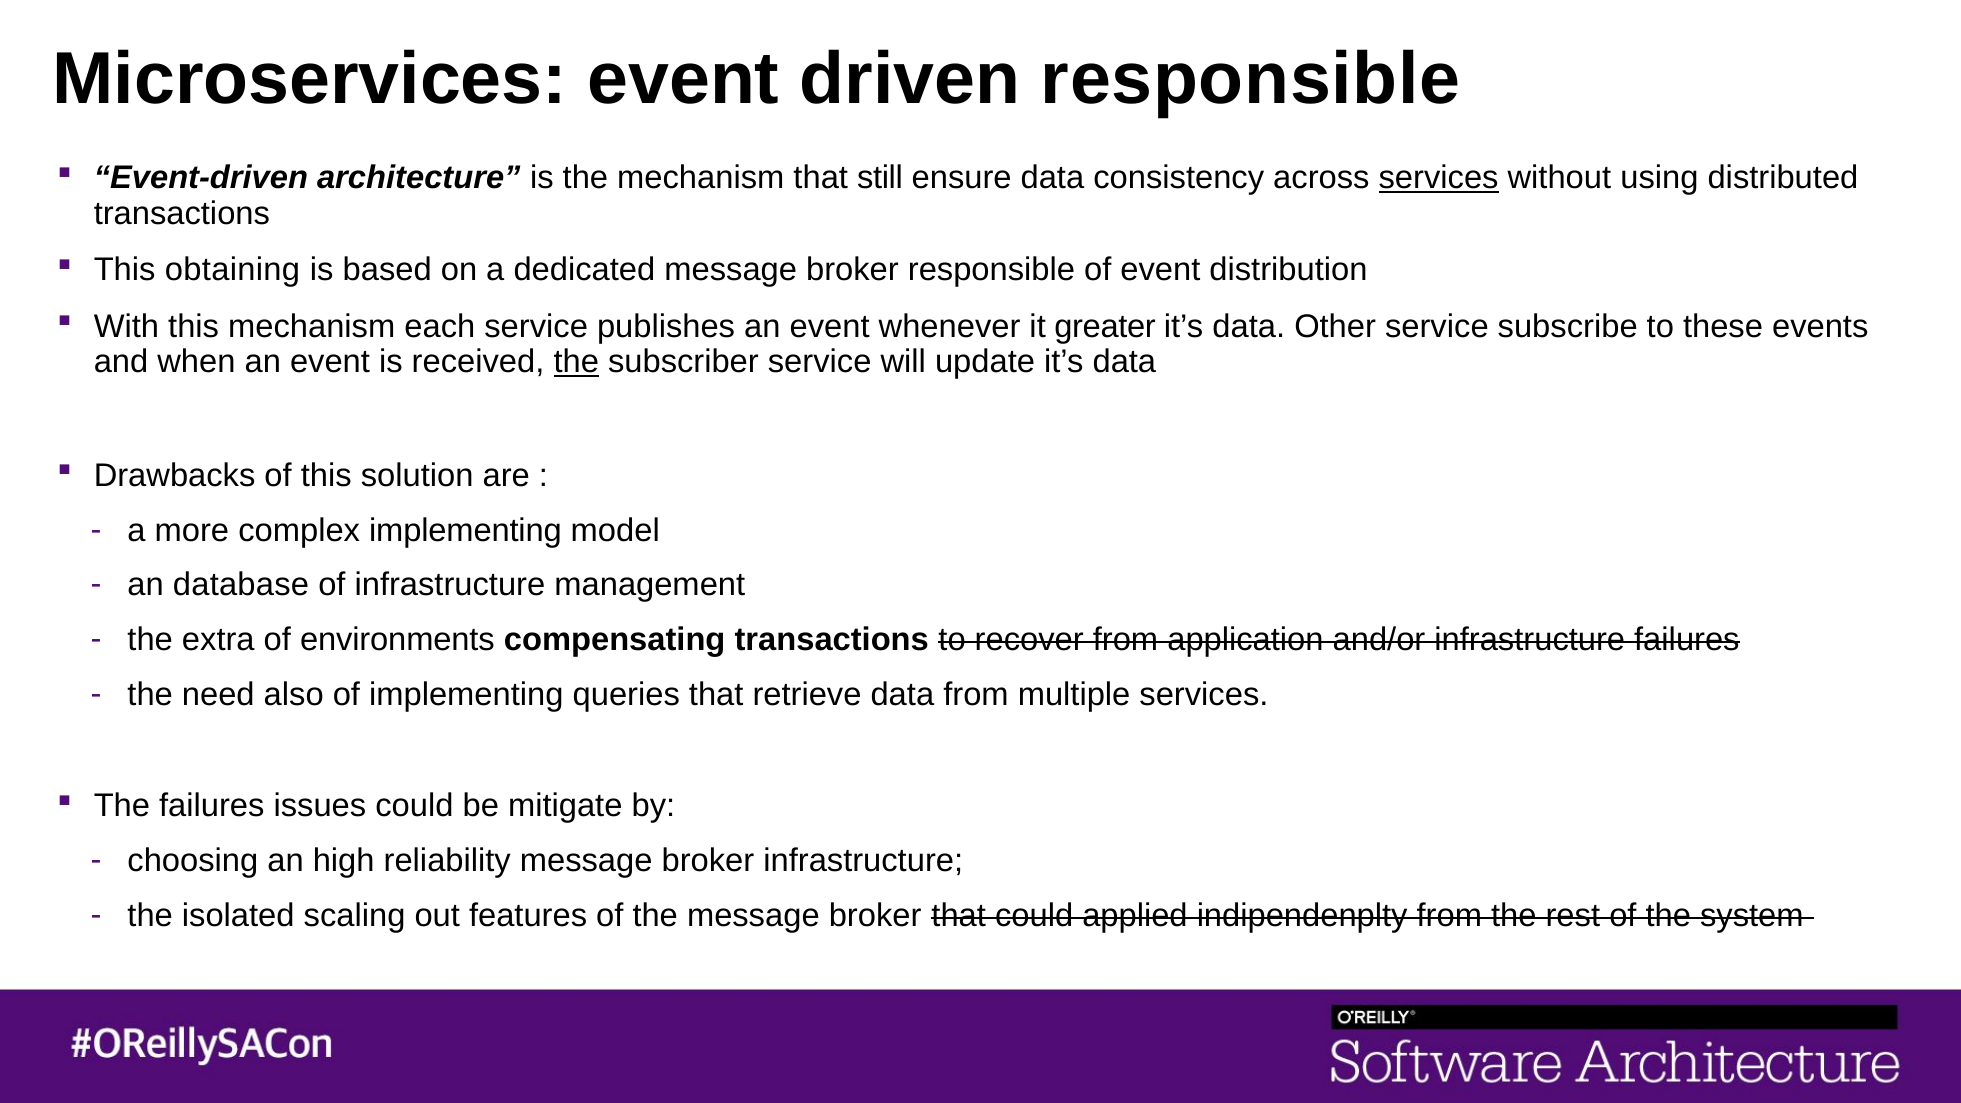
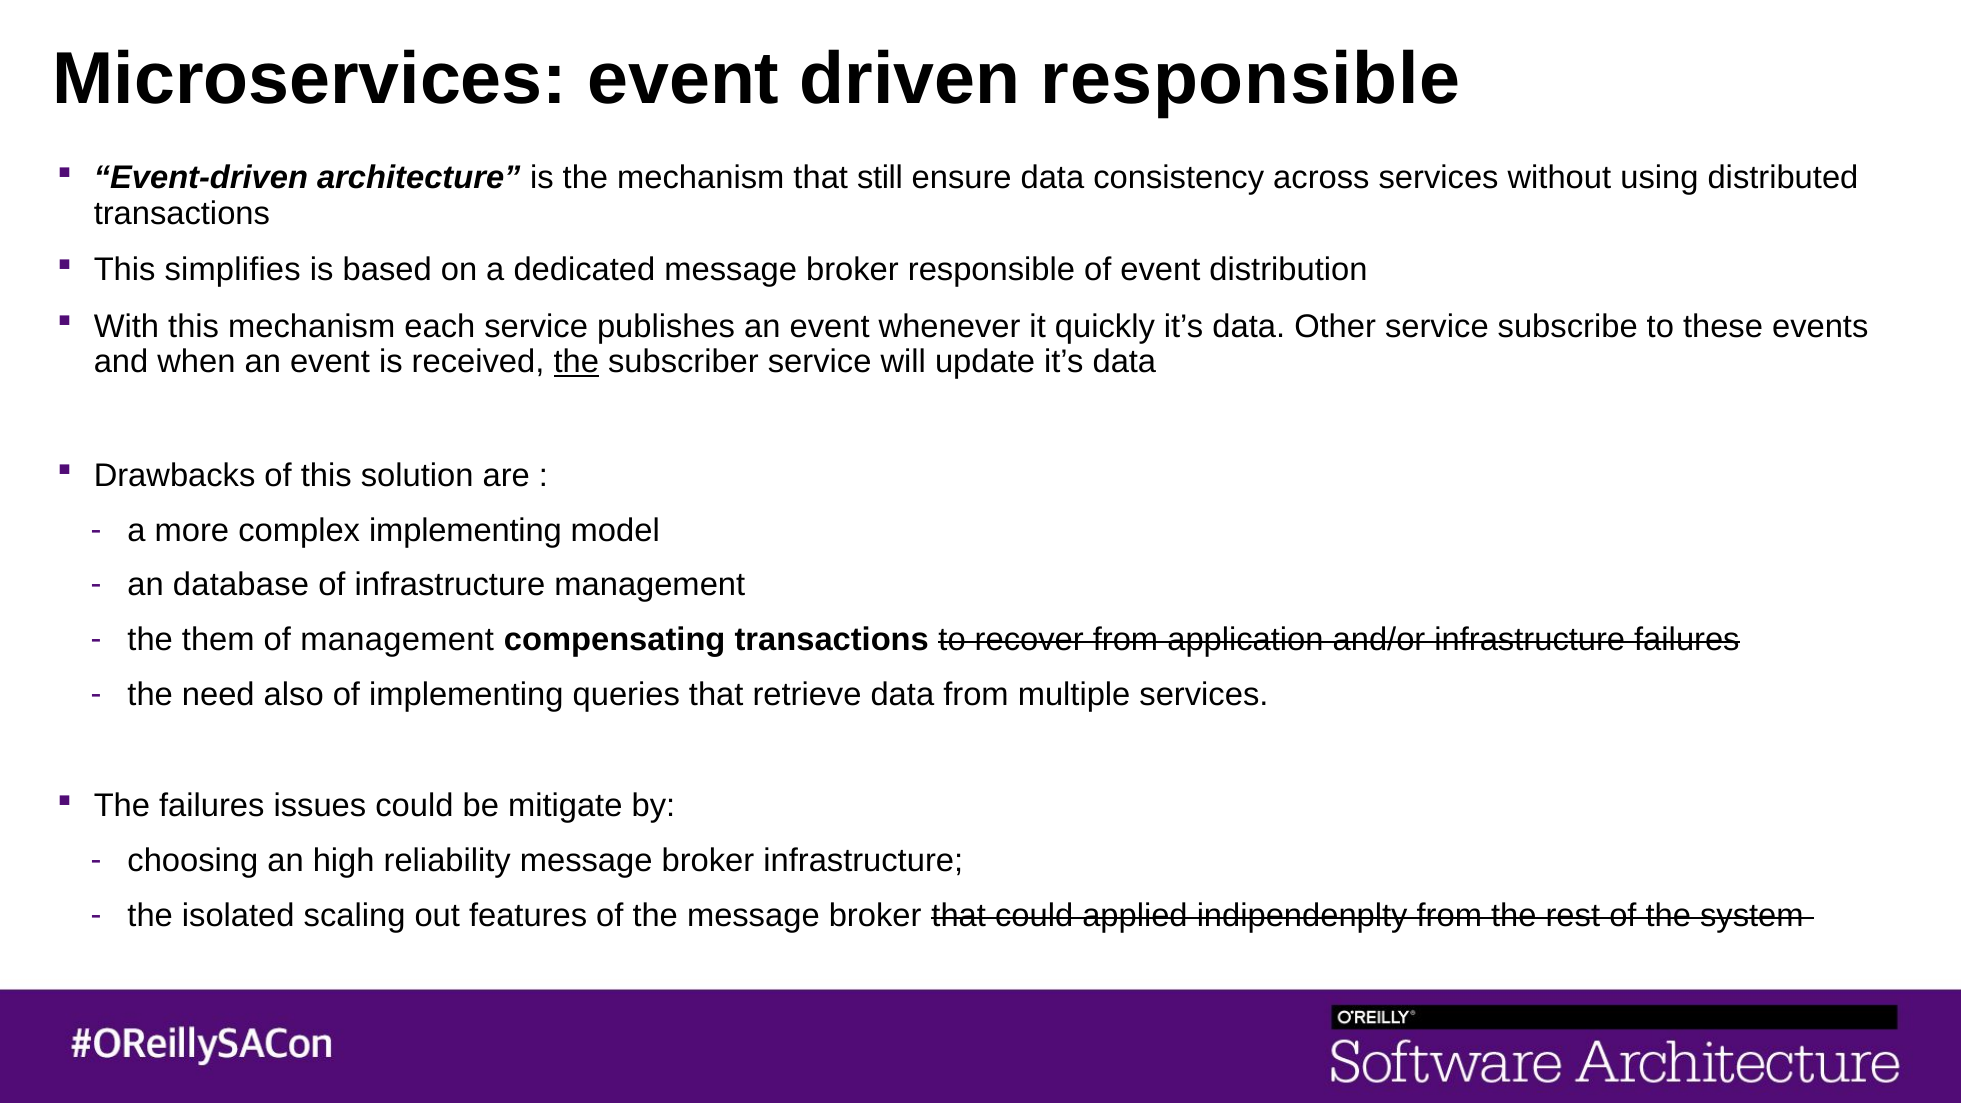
services at (1439, 178) underline: present -> none
obtaining: obtaining -> simplifies
greater: greater -> quickly
extra: extra -> them
of environments: environments -> management
